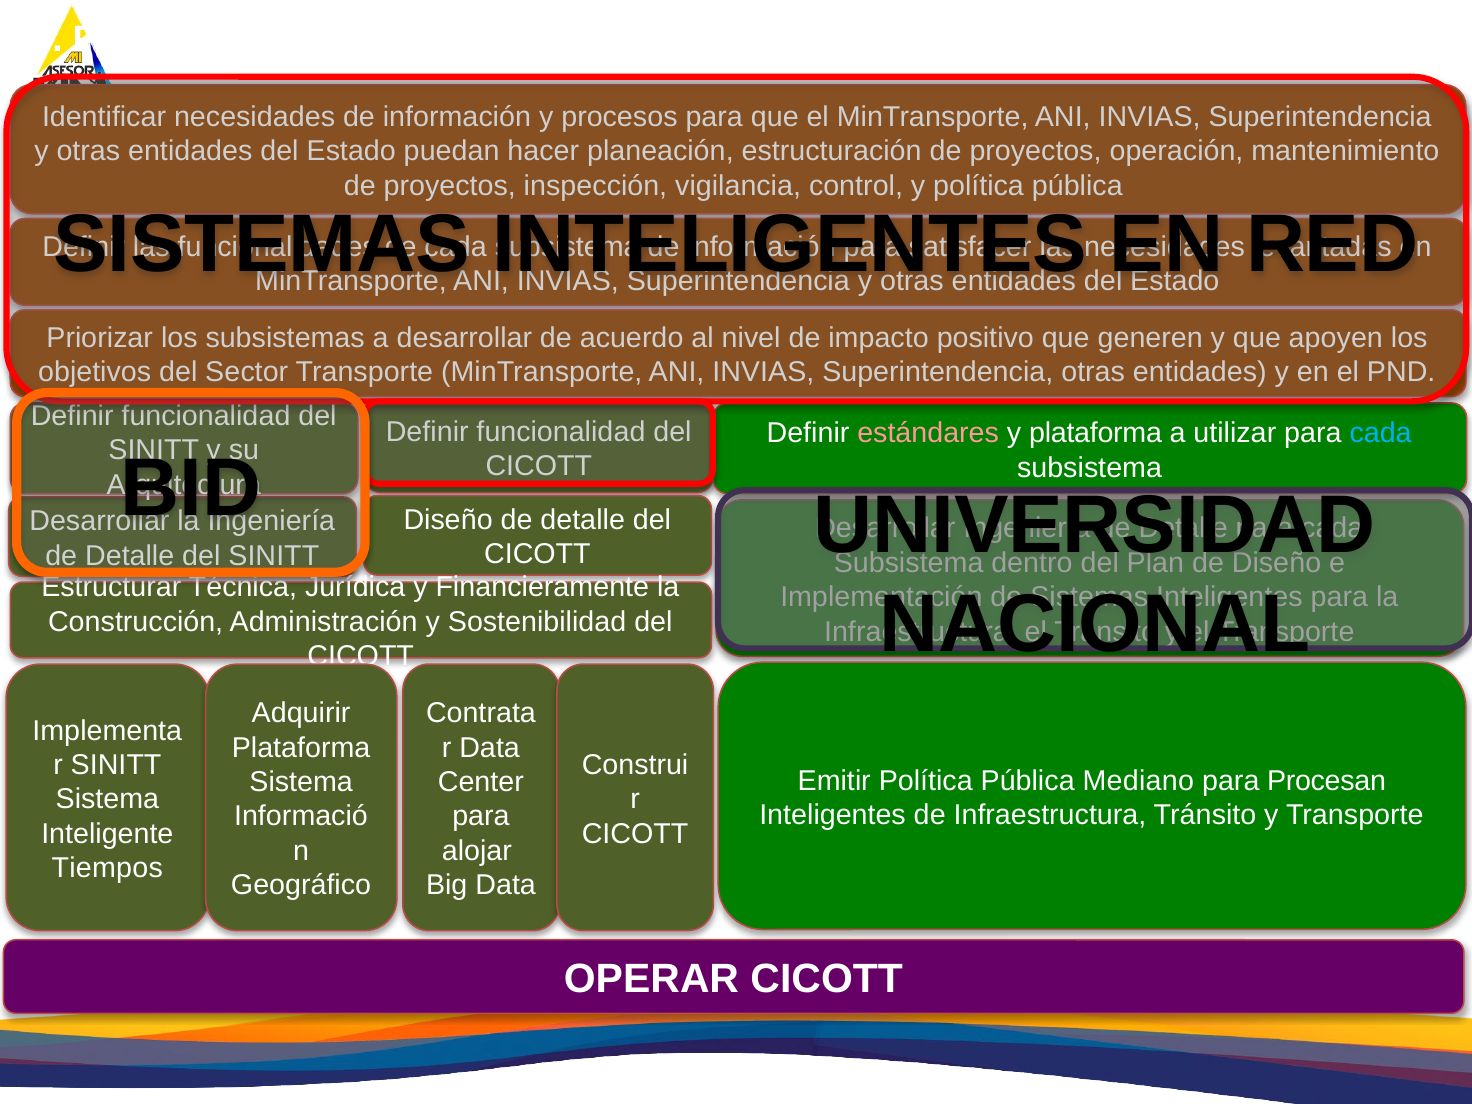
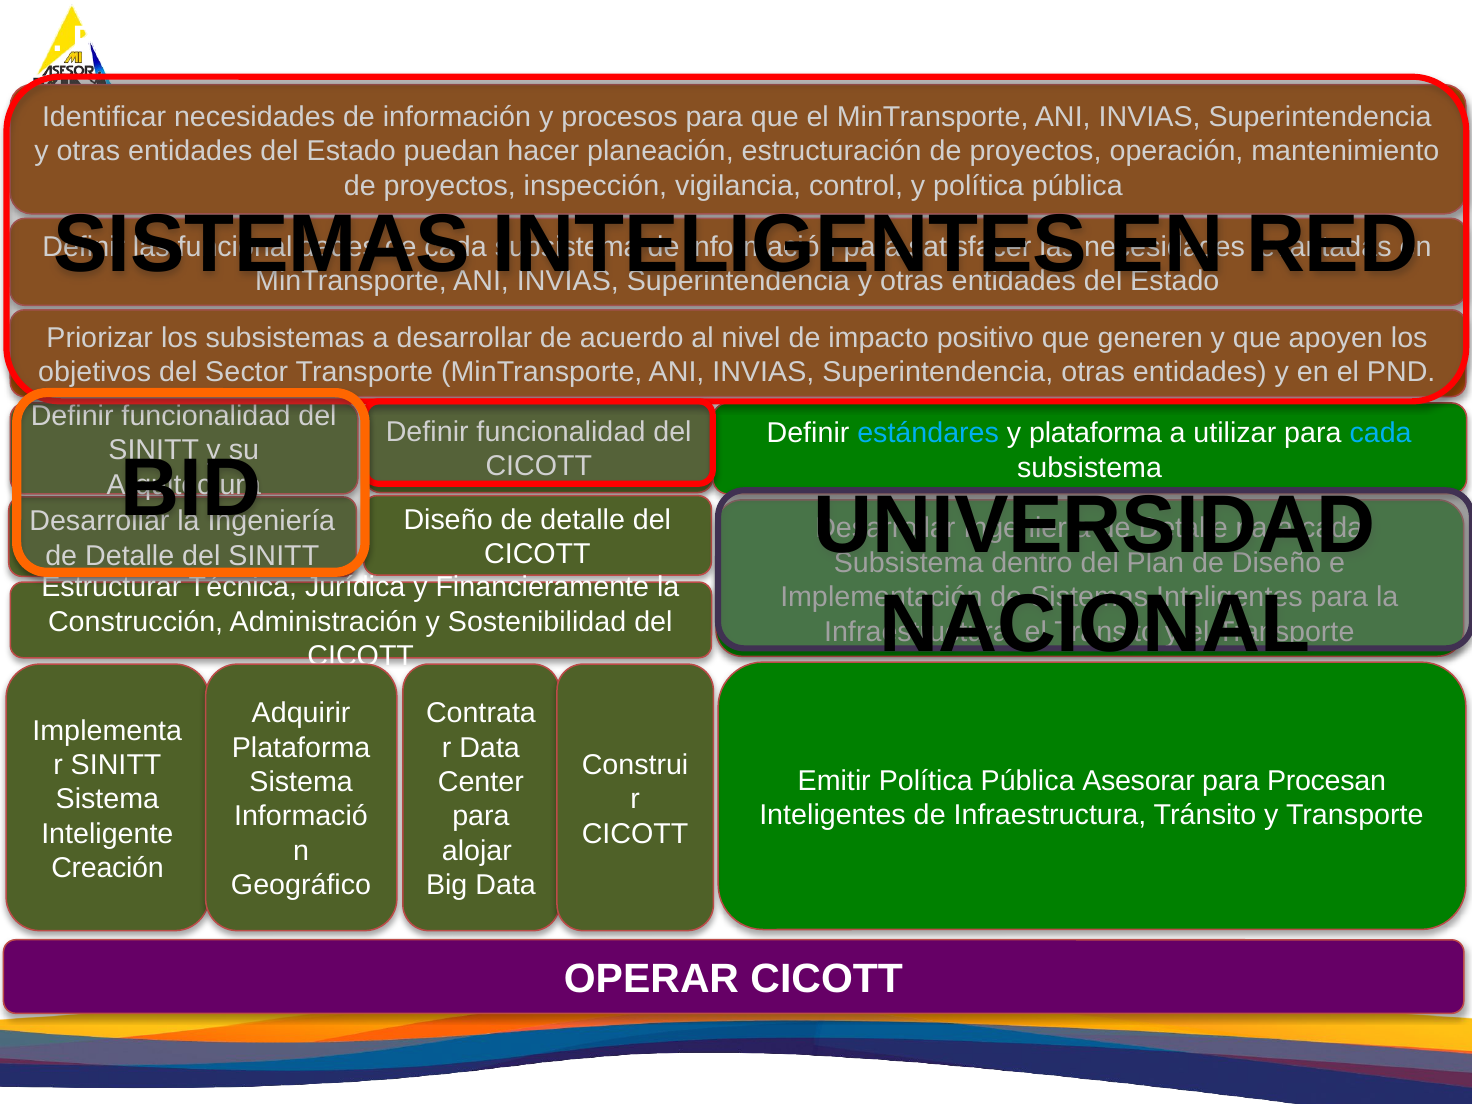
estándares colour: pink -> light blue
Mediano: Mediano -> Asesorar
Tiempos: Tiempos -> Creación
